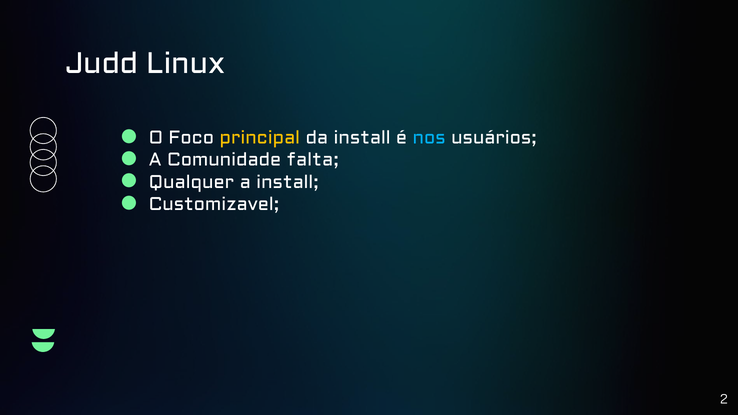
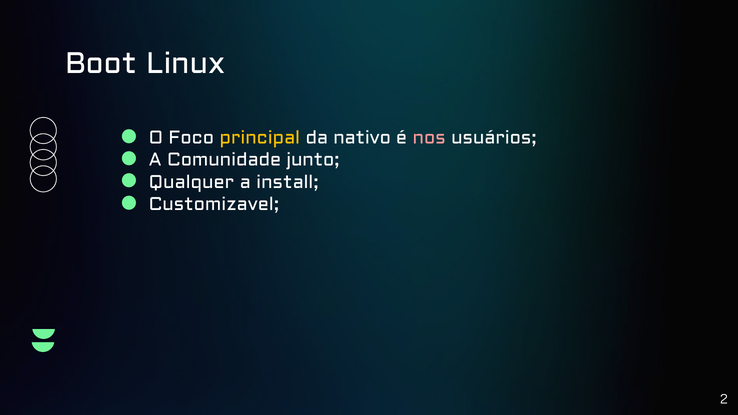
Judd: Judd -> Boot
da install: install -> nativo
nos colour: light blue -> pink
falta: falta -> junto
